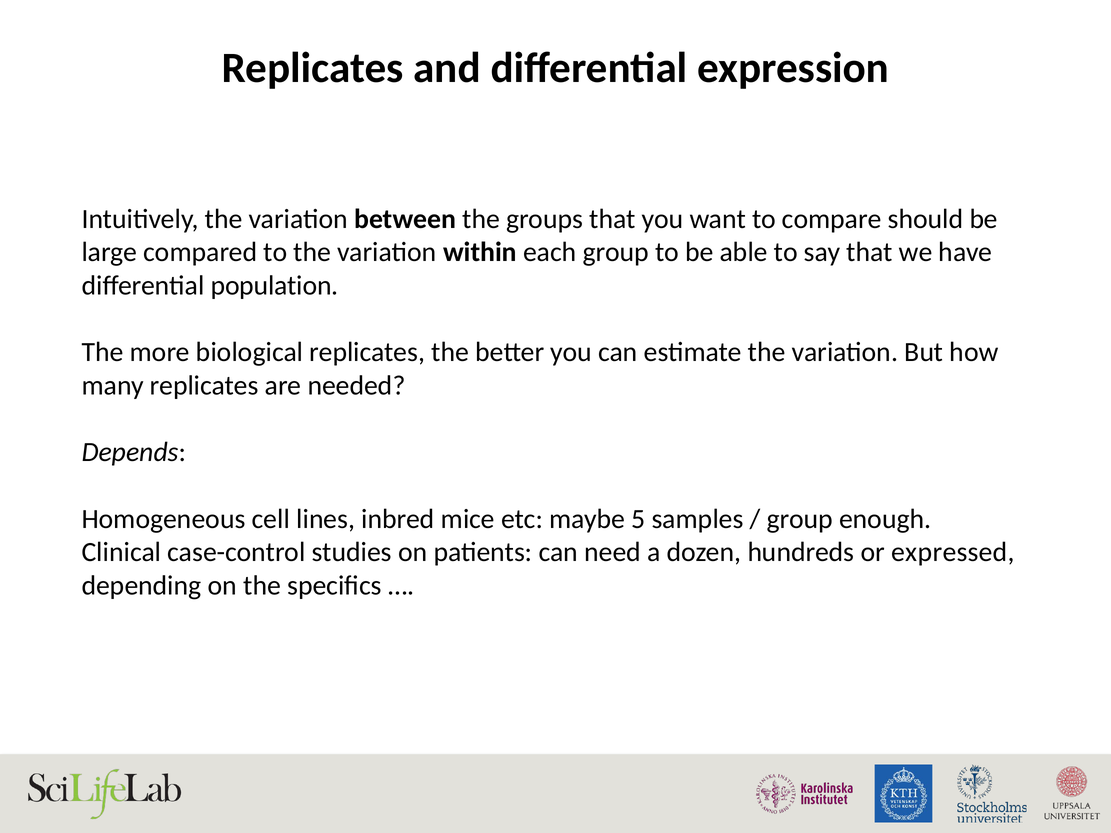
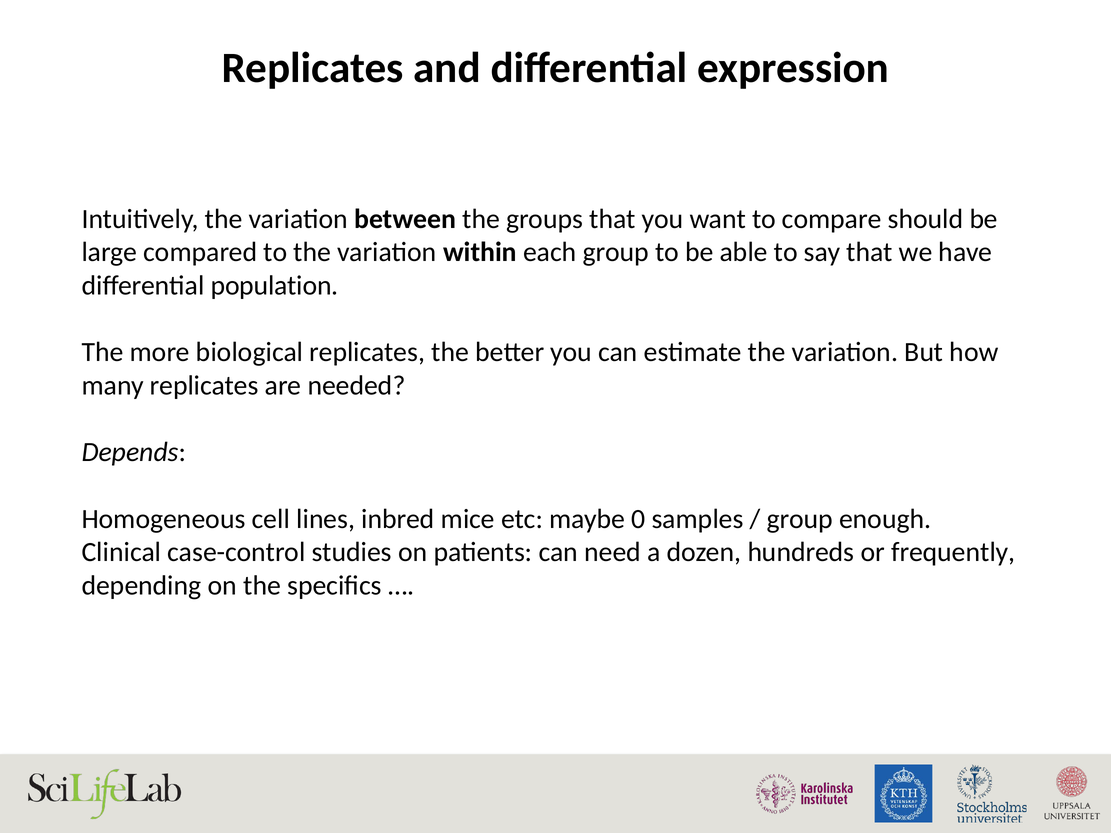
5: 5 -> 0
expressed: expressed -> frequently
